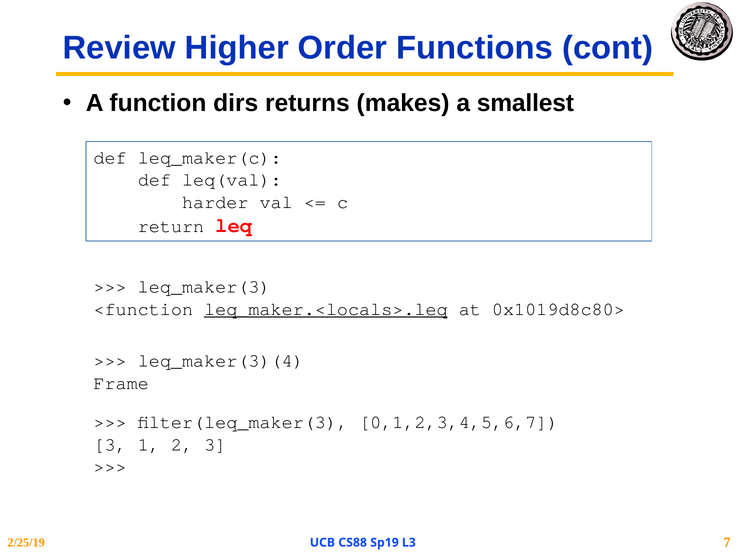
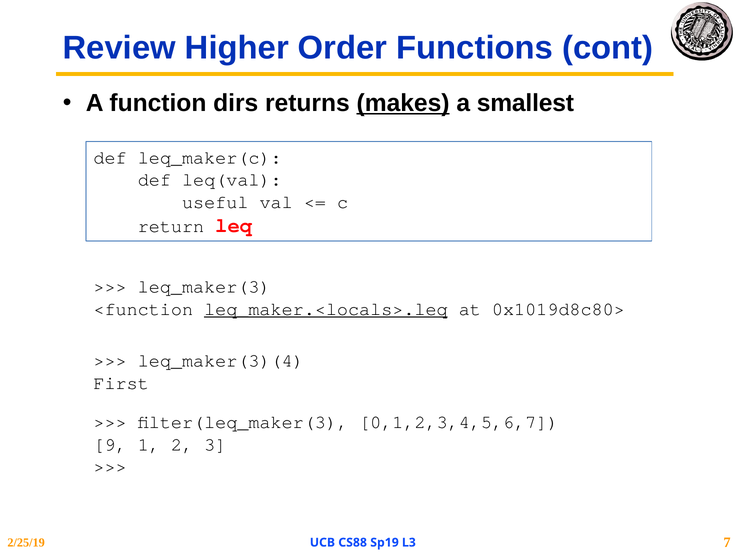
makes underline: none -> present
harder: harder -> useful
Frame: Frame -> First
3 at (110, 444): 3 -> 9
